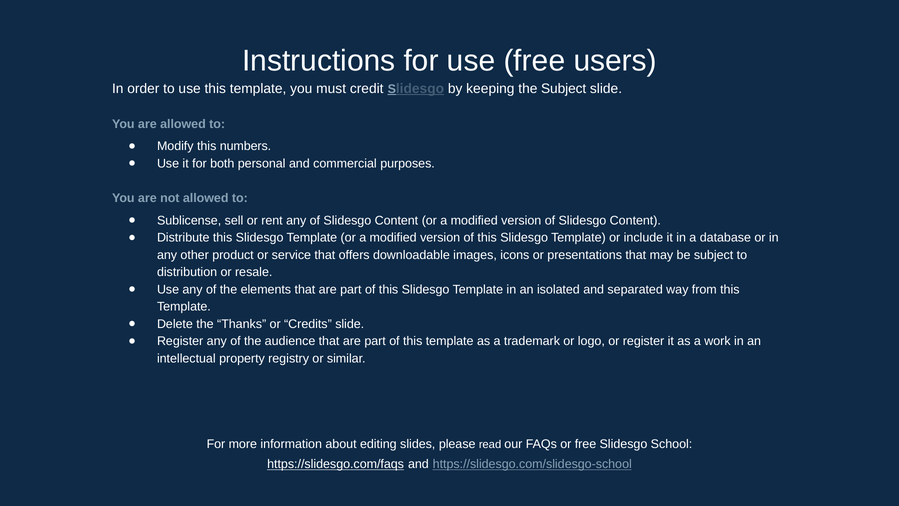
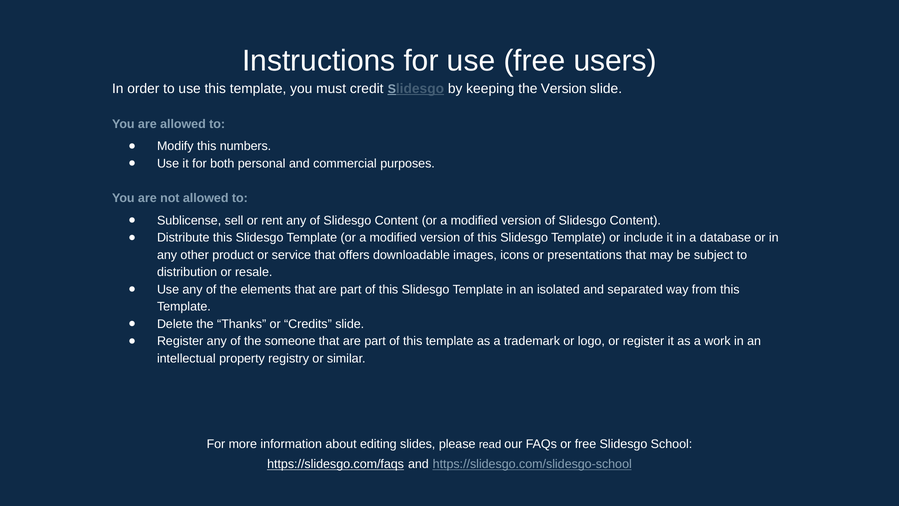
the Subject: Subject -> Version
audience: audience -> someone
